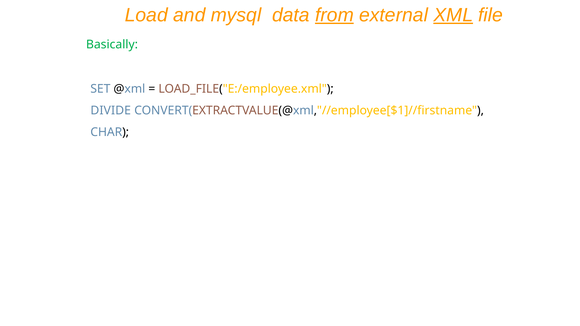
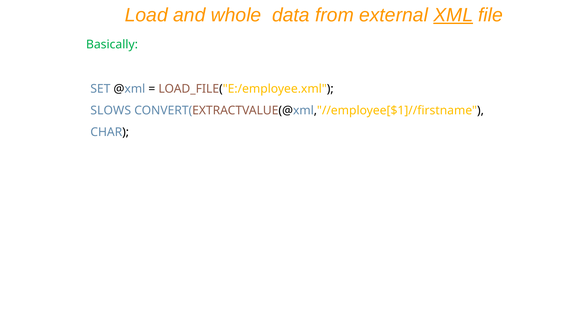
mysql: mysql -> whole
from underline: present -> none
DIVIDE: DIVIDE -> SLOWS
